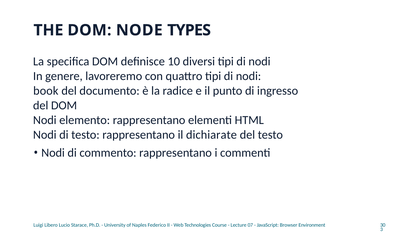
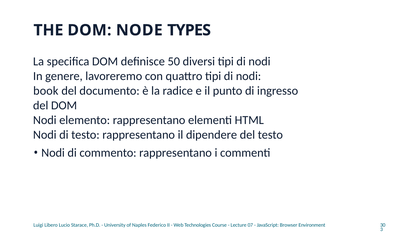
10: 10 -> 50
dichiarate: dichiarate -> dipendere
